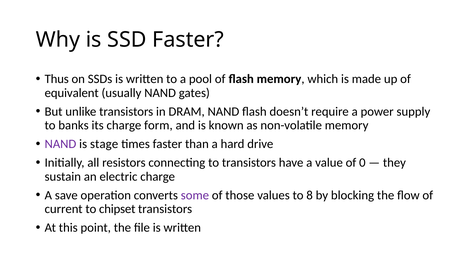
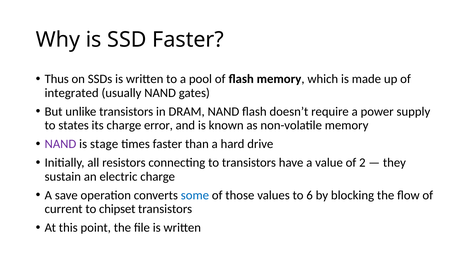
equivalent: equivalent -> integrated
banks: banks -> states
form: form -> error
0: 0 -> 2
some colour: purple -> blue
8: 8 -> 6
